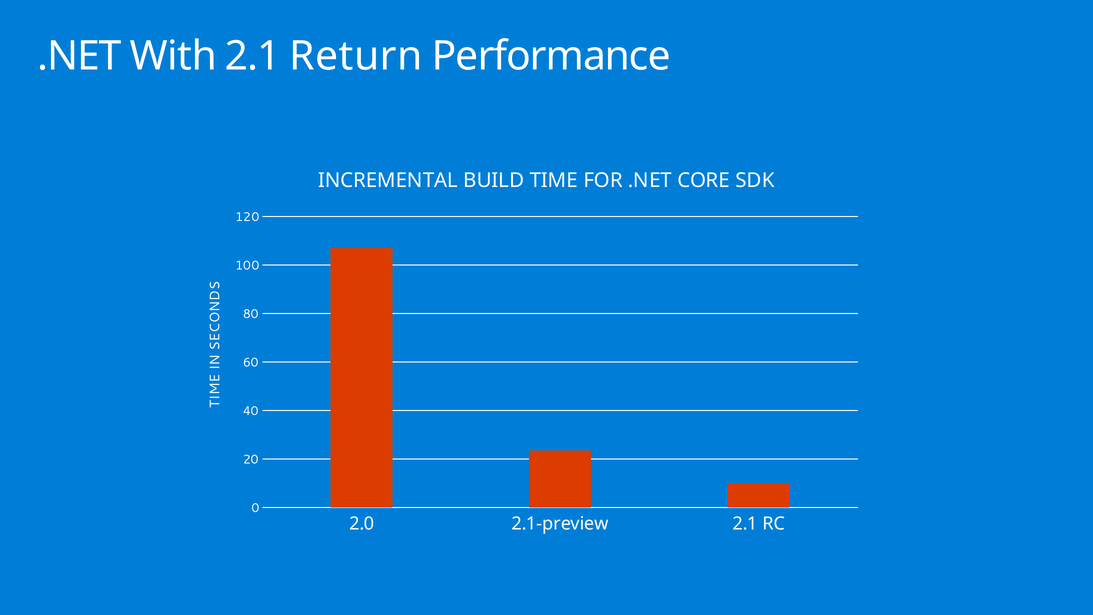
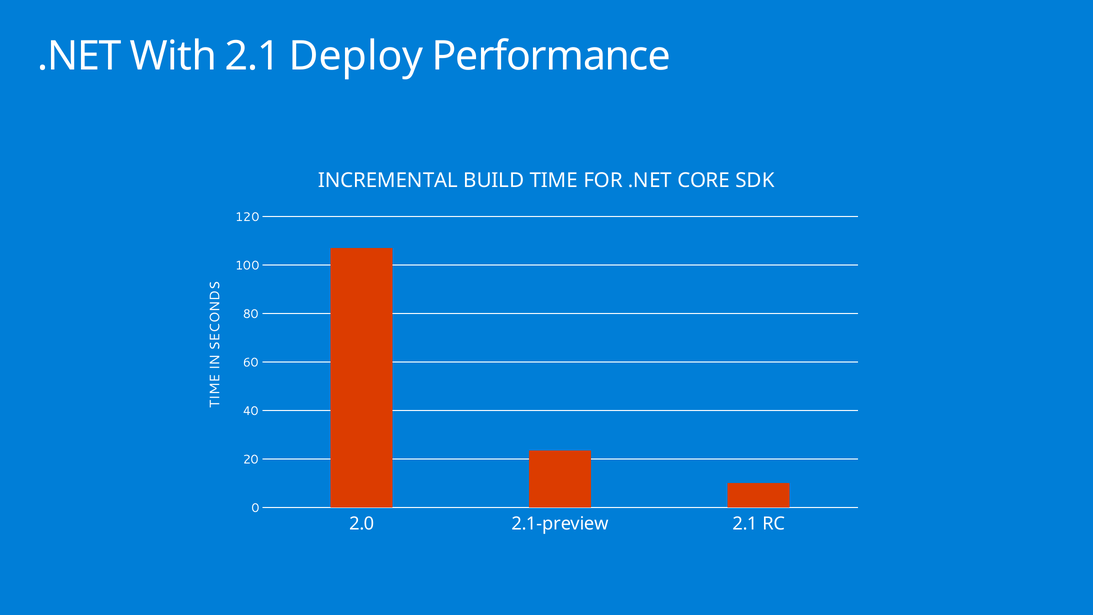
Return: Return -> Deploy
